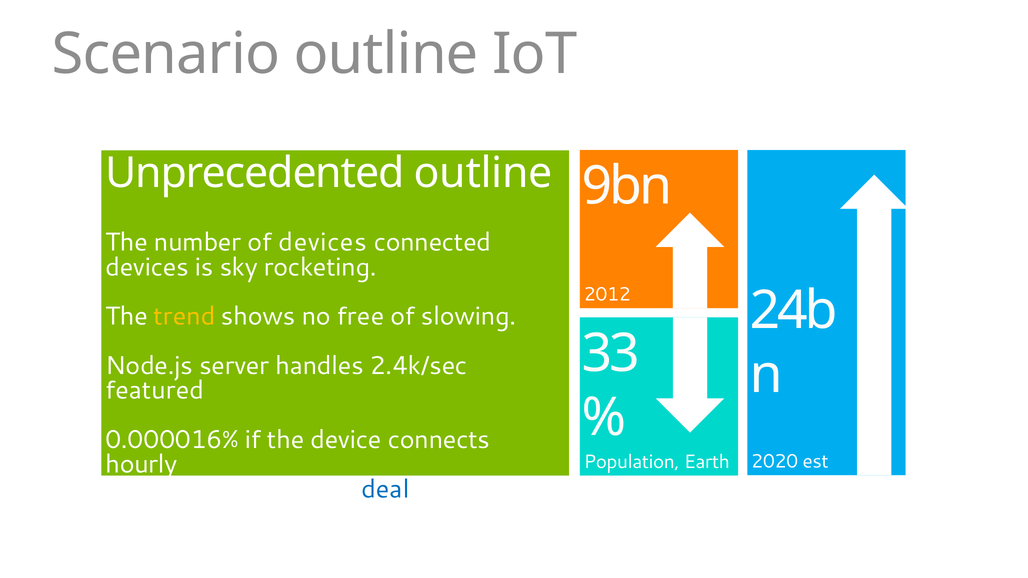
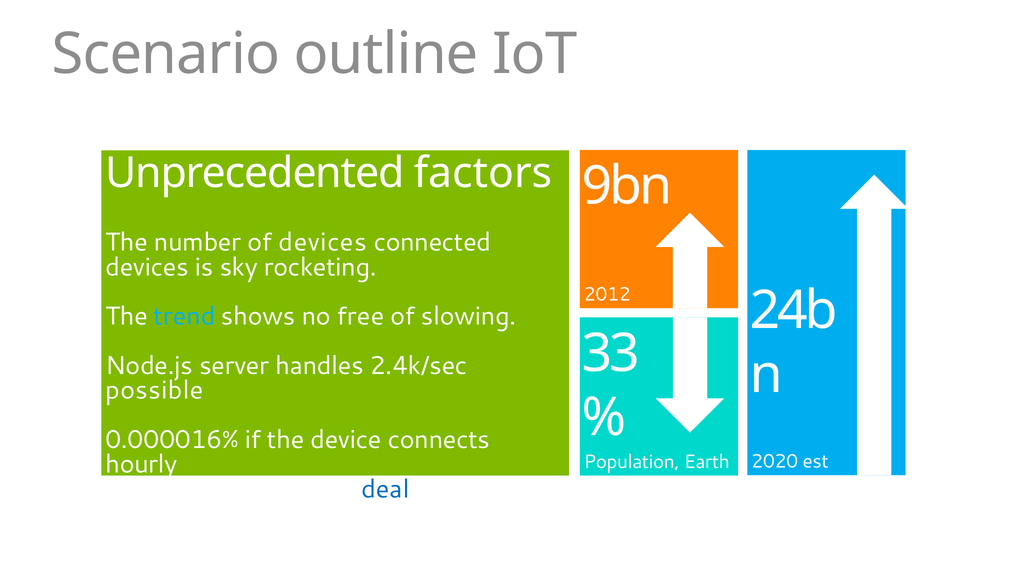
Unprecedented outline: outline -> factors
trend colour: yellow -> light blue
featured: featured -> possible
